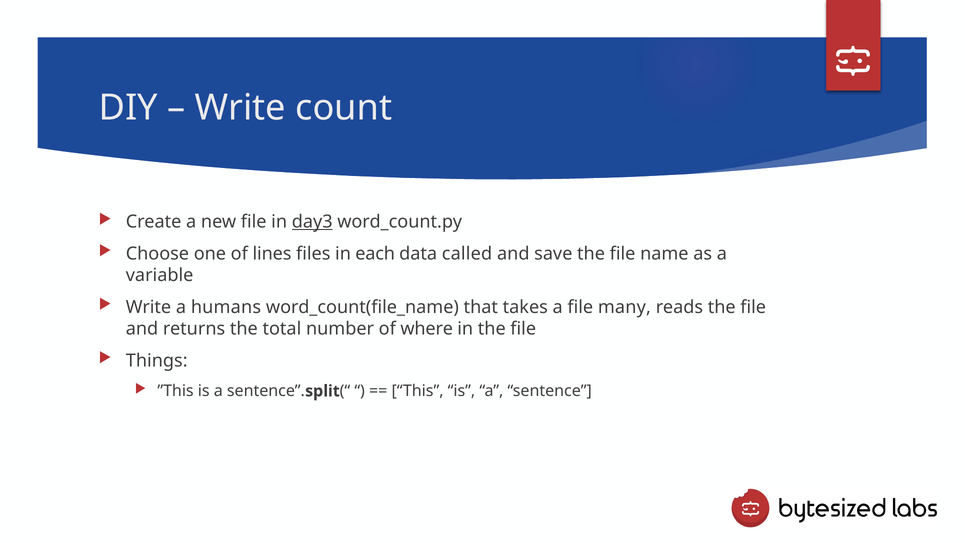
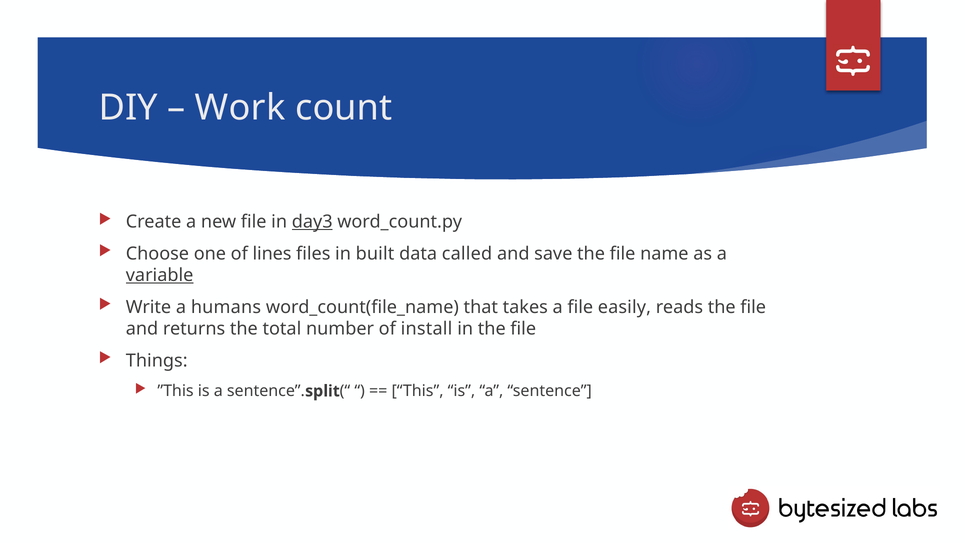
Write at (240, 108): Write -> Work
each: each -> built
variable underline: none -> present
many: many -> easily
where: where -> install
